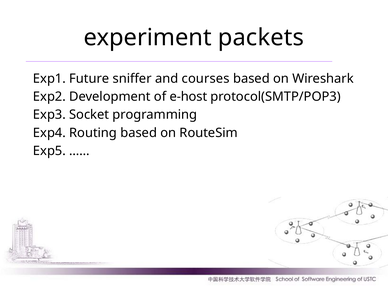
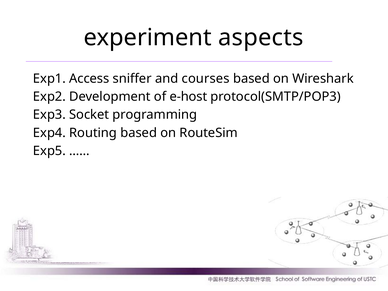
packets: packets -> aspects
Future: Future -> Access
